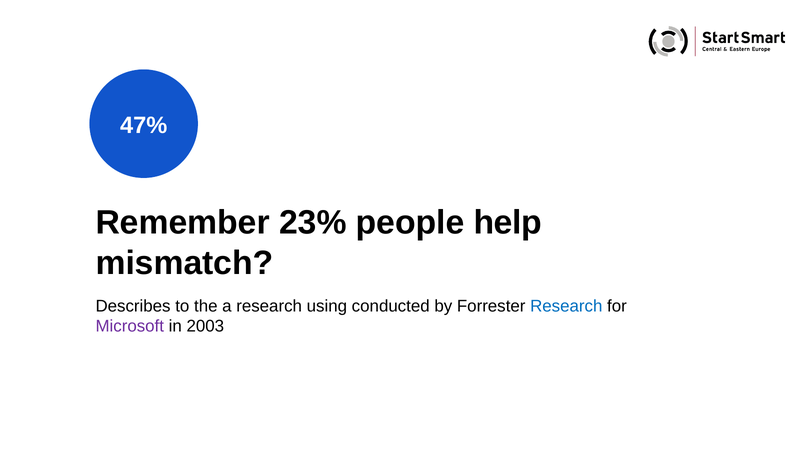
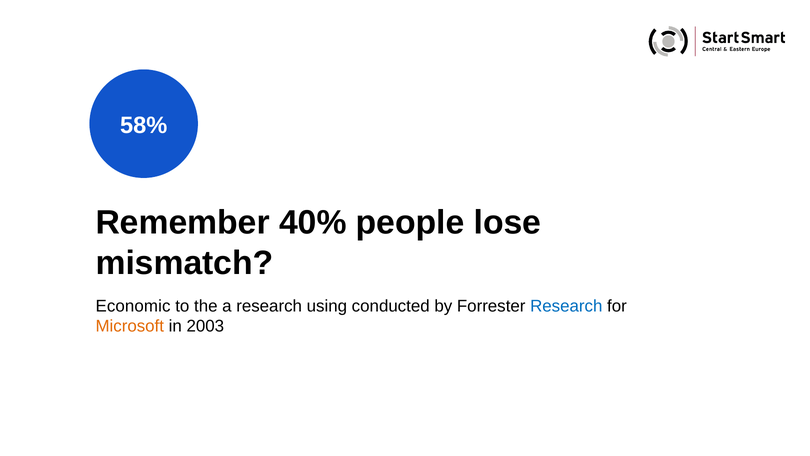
47%: 47% -> 58%
23%: 23% -> 40%
help: help -> lose
Describes: Describes -> Economic
Microsoft colour: purple -> orange
